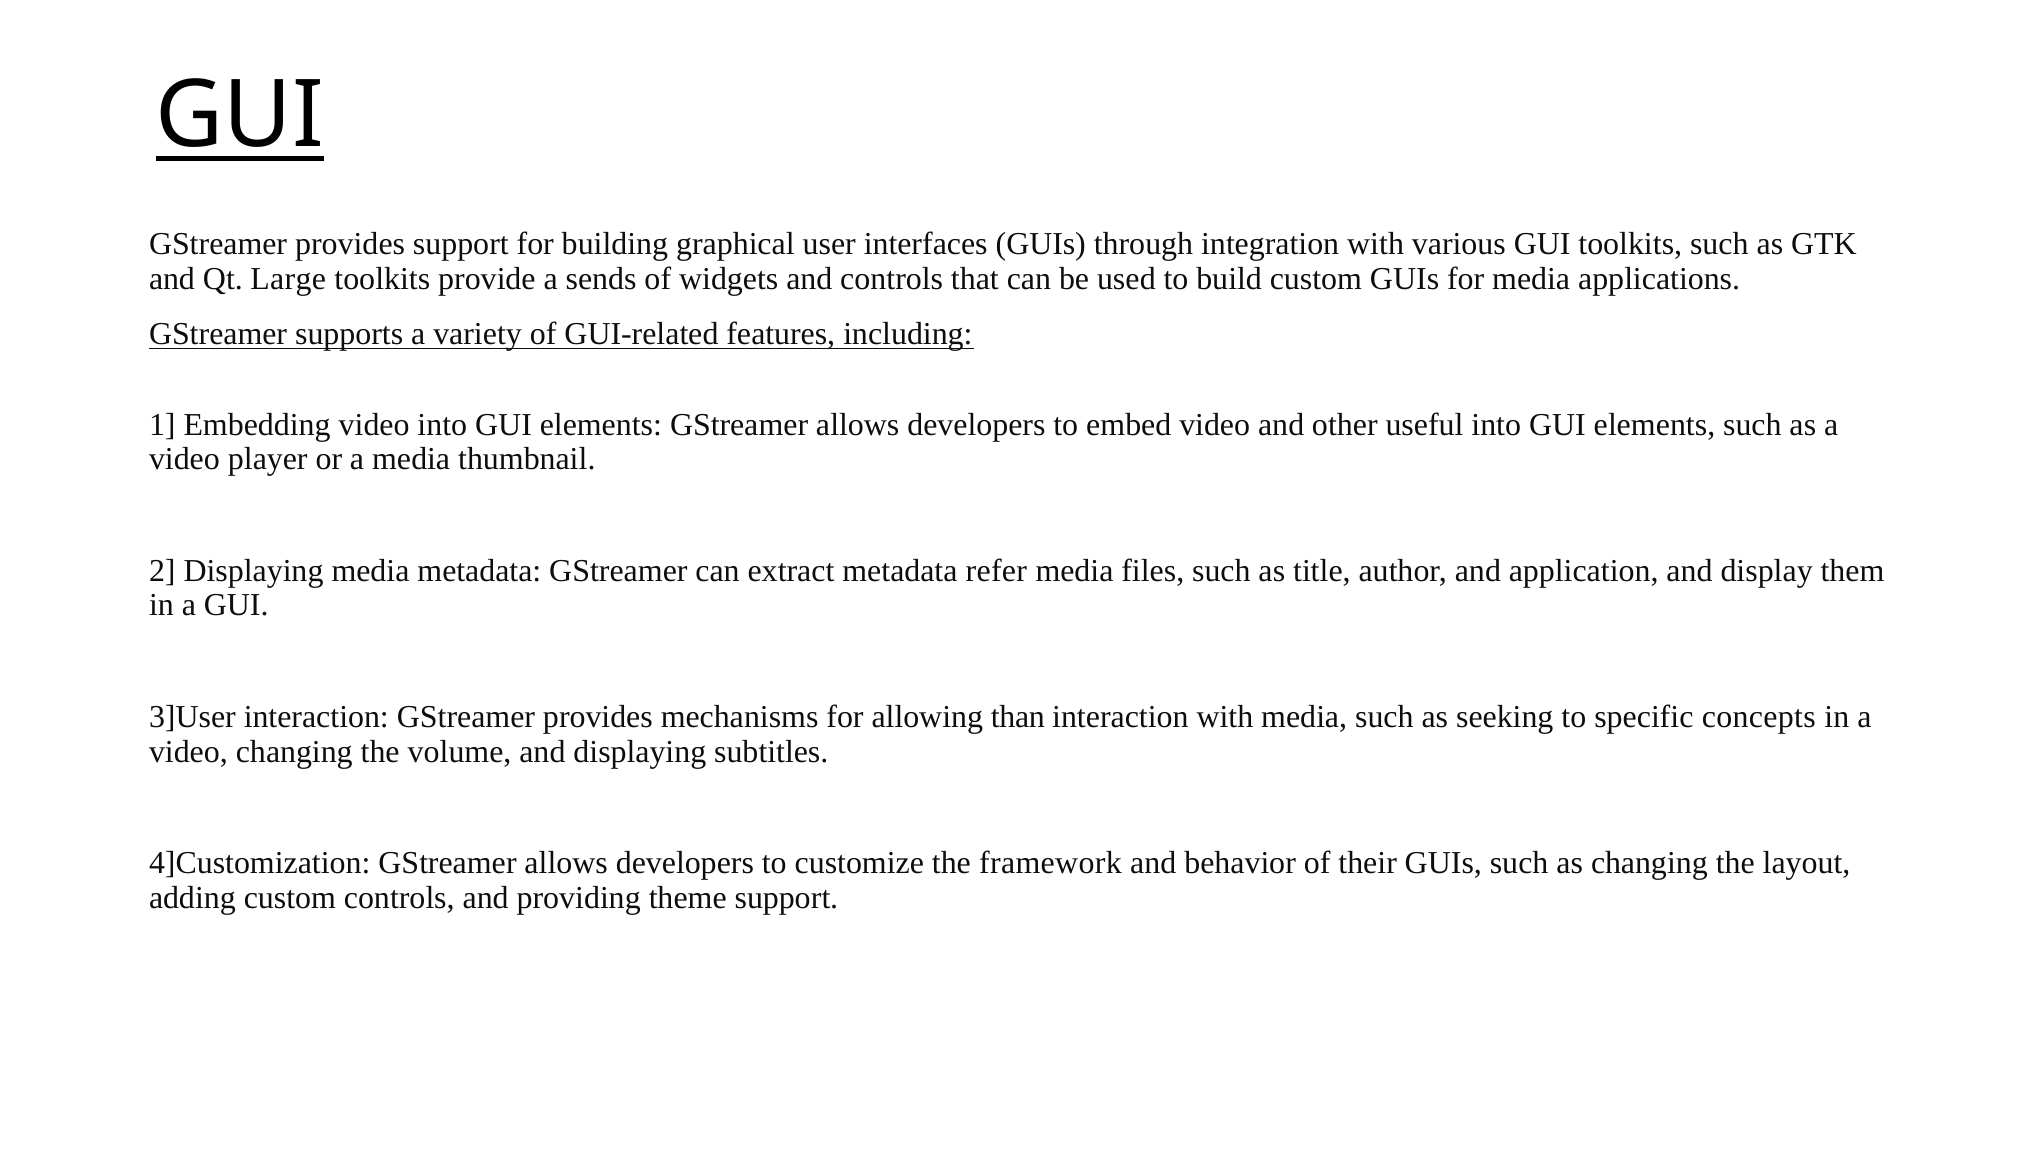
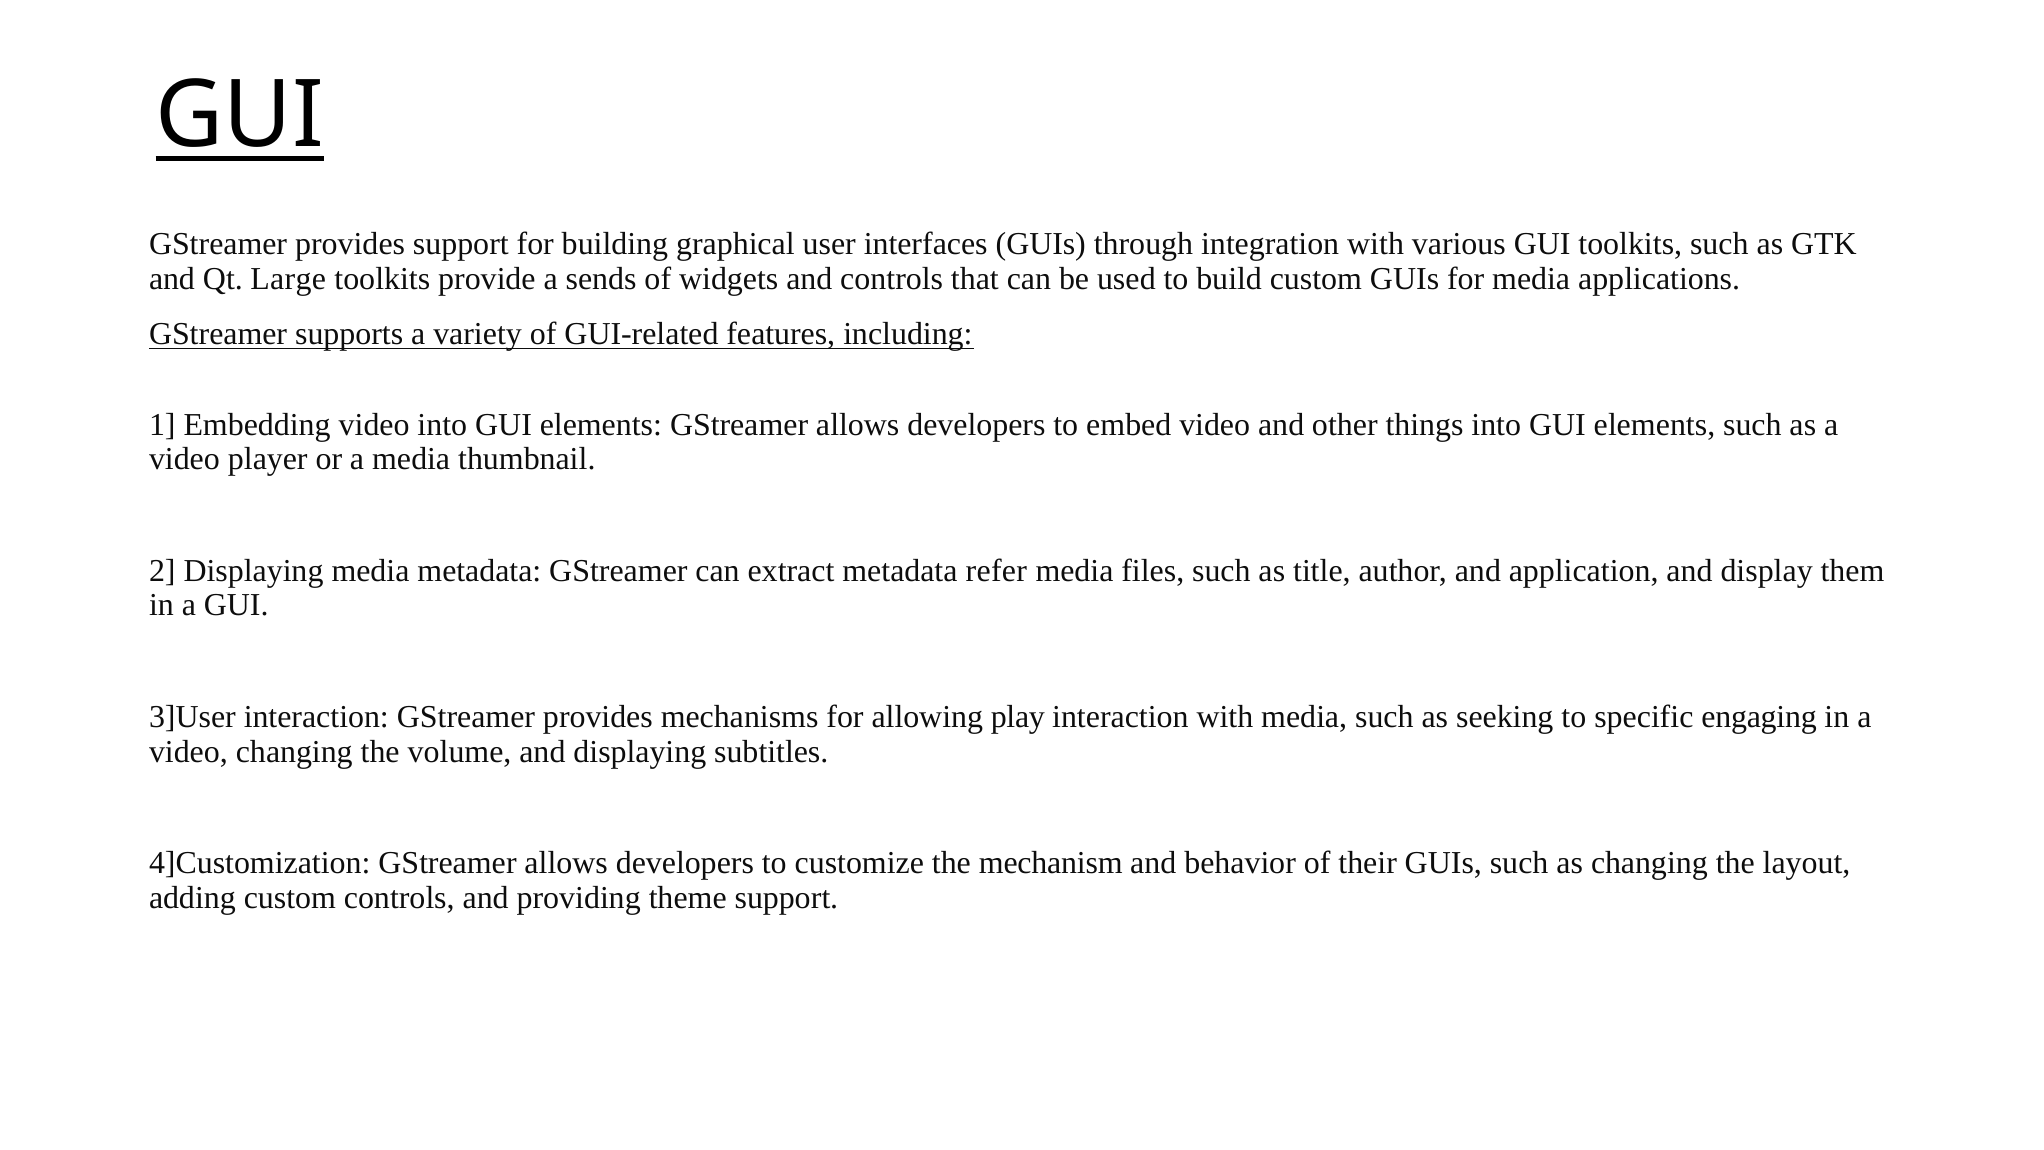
useful: useful -> things
than: than -> play
concepts: concepts -> engaging
framework: framework -> mechanism
